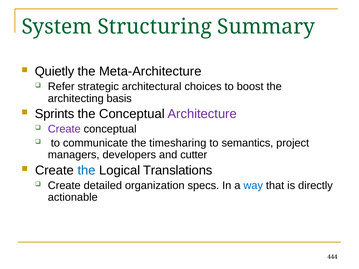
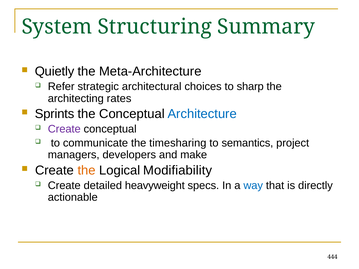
boost: boost -> sharp
basis: basis -> rates
Architecture colour: purple -> blue
cutter: cutter -> make
the at (87, 170) colour: blue -> orange
Translations: Translations -> Modifiability
organization: organization -> heavyweight
